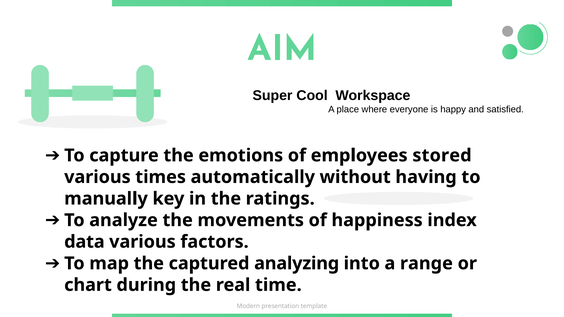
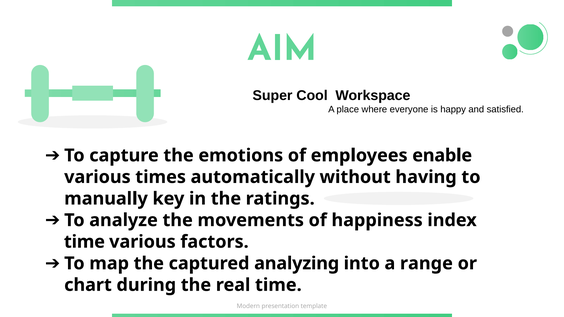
stored: stored -> enable
data at (84, 242): data -> time
